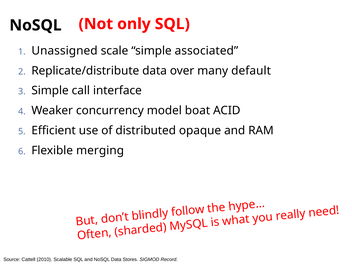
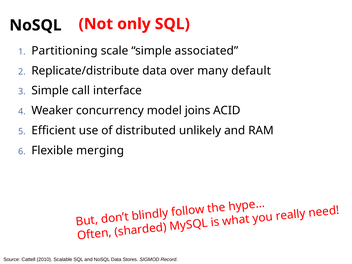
Unassigned: Unassigned -> Partitioning
boat: boat -> joins
opaque: opaque -> unlikely
